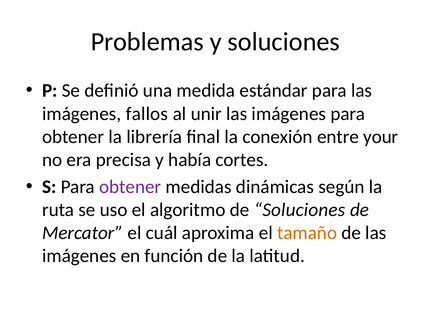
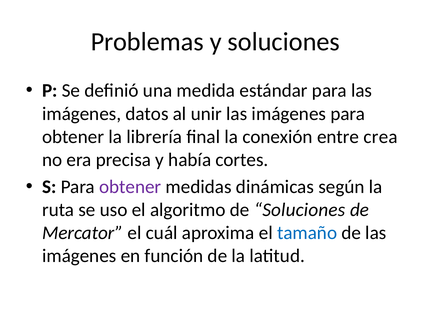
fallos: fallos -> datos
your: your -> crea
tamaño colour: orange -> blue
